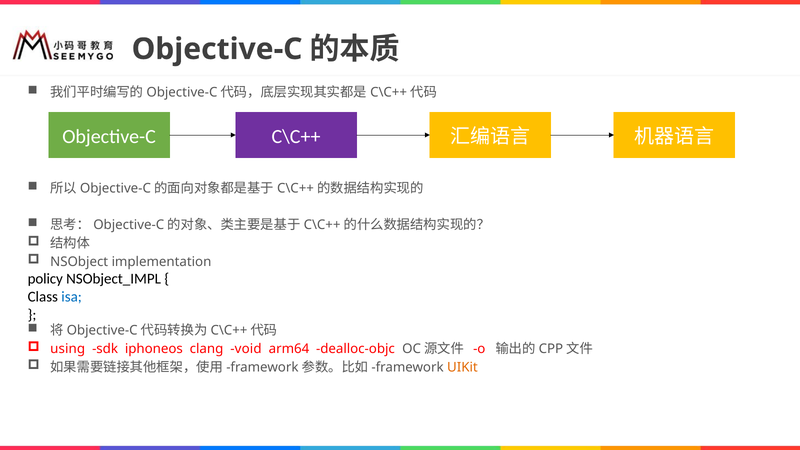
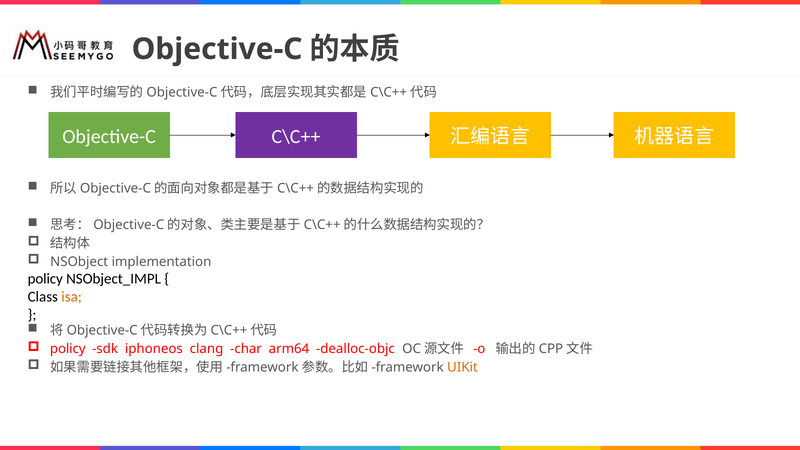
isa colour: blue -> orange
using at (68, 349): using -> policy
void: void -> char
